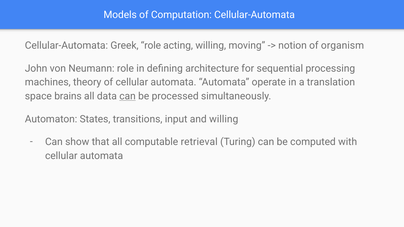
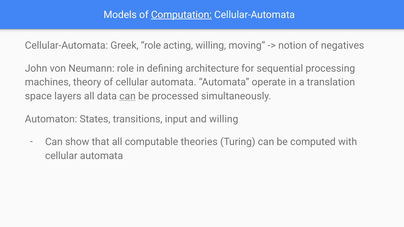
Computation underline: none -> present
organism: organism -> negatives
brains: brains -> layers
retrieval: retrieval -> theories
